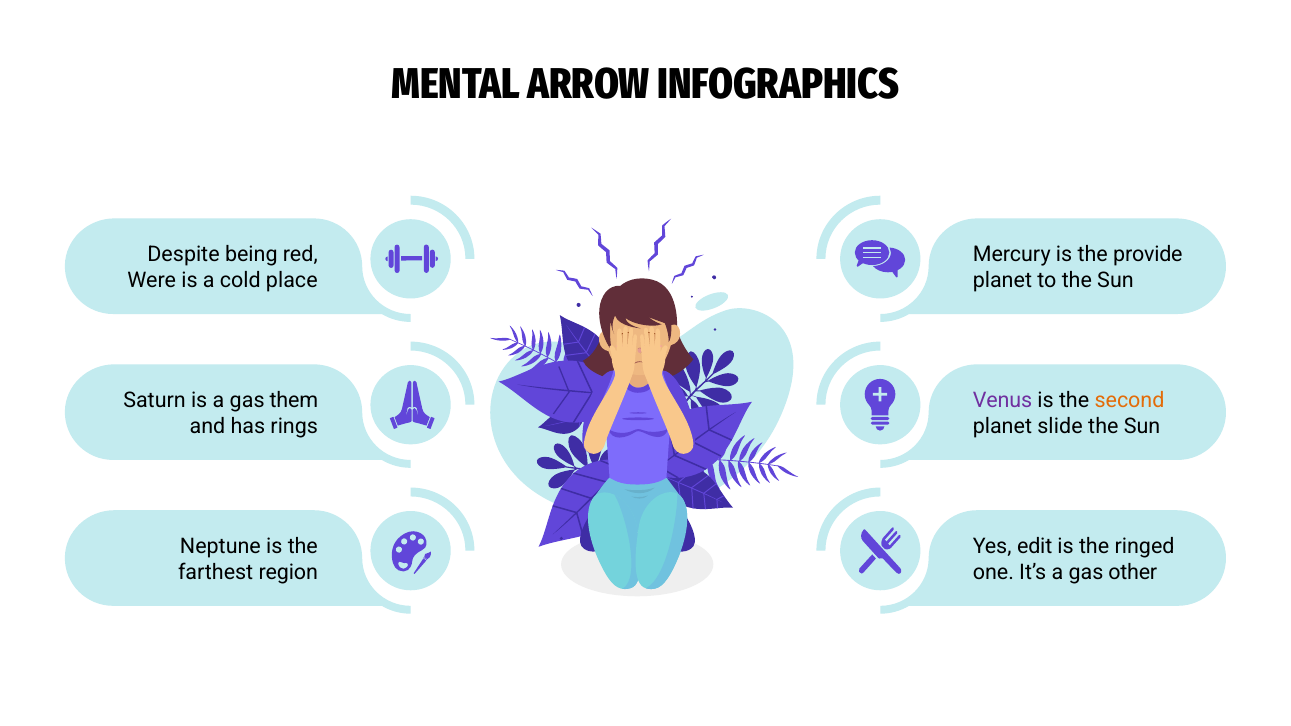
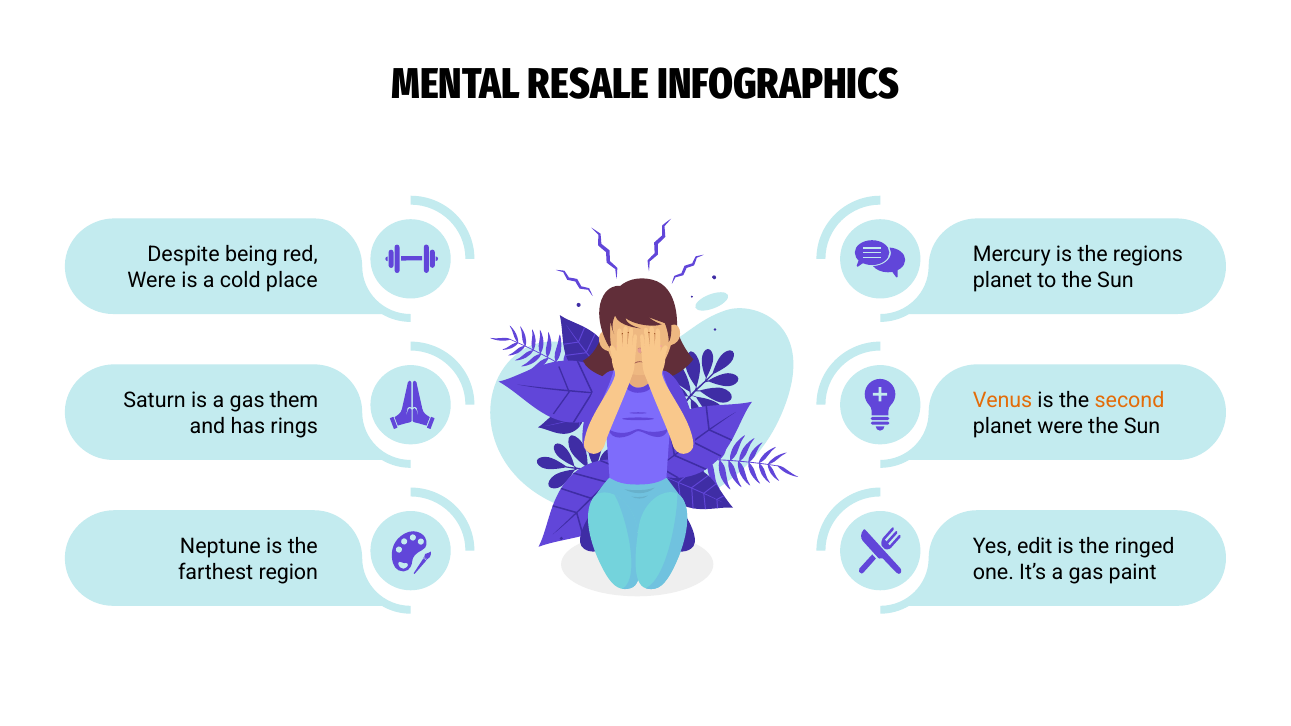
ARROW: ARROW -> RESALE
provide: provide -> regions
Venus colour: purple -> orange
planet slide: slide -> were
other: other -> paint
